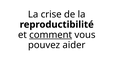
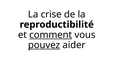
pouvez underline: none -> present
